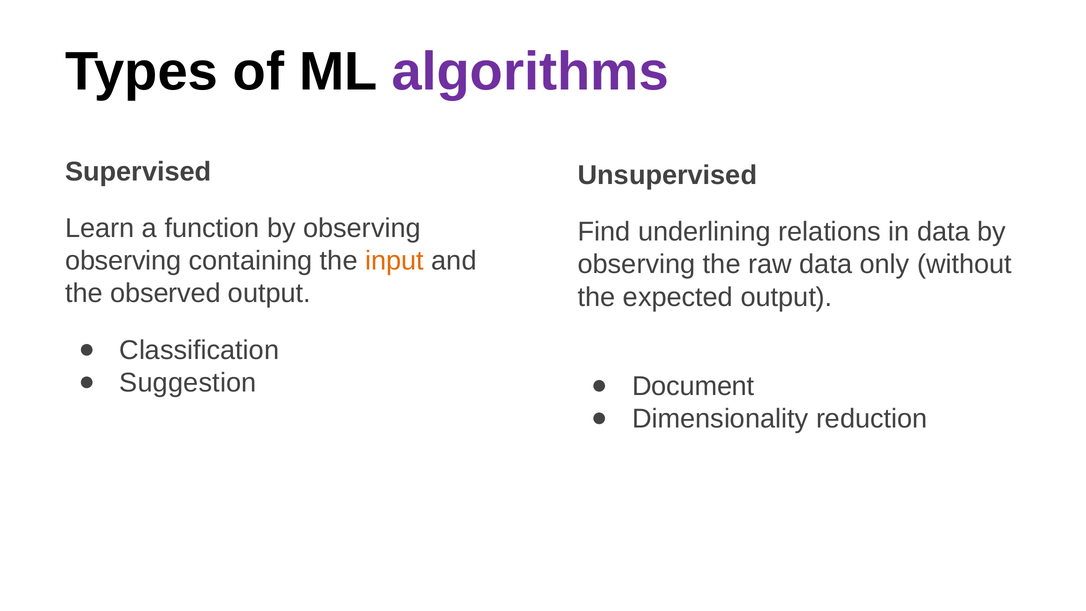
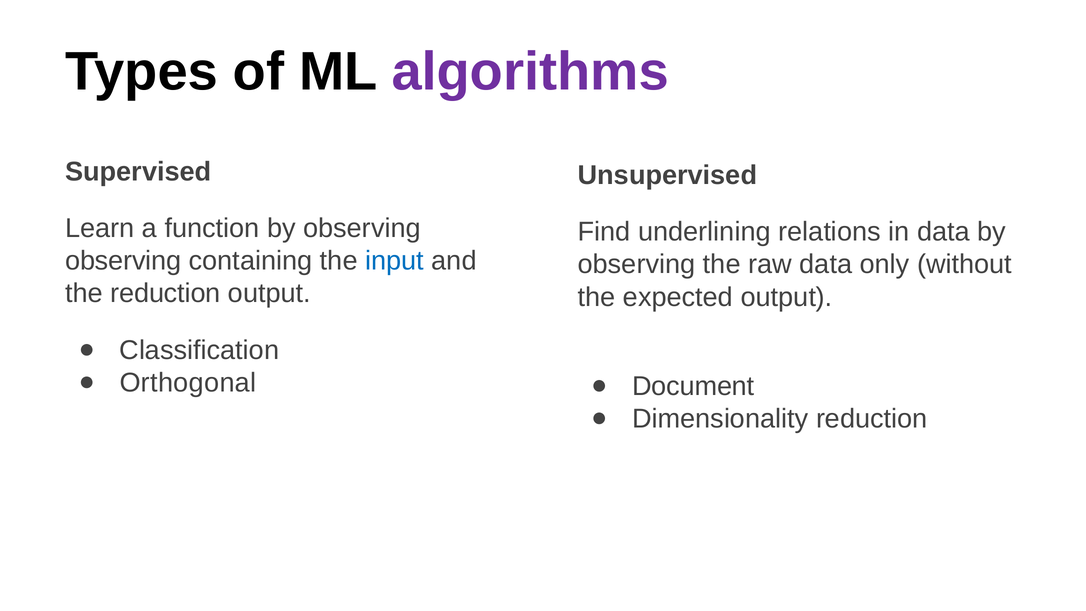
input colour: orange -> blue
the observed: observed -> reduction
Suggestion: Suggestion -> Orthogonal
